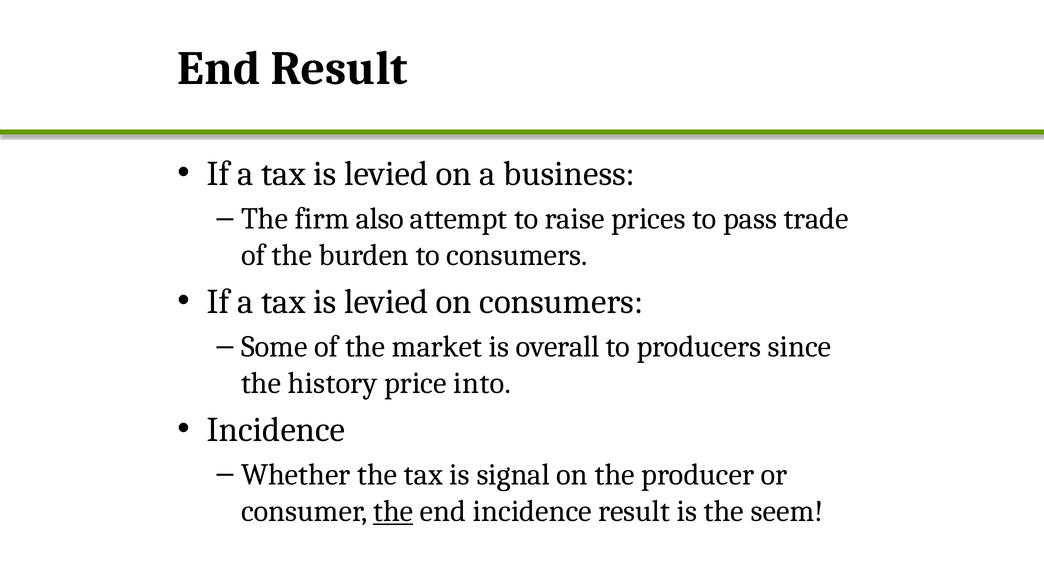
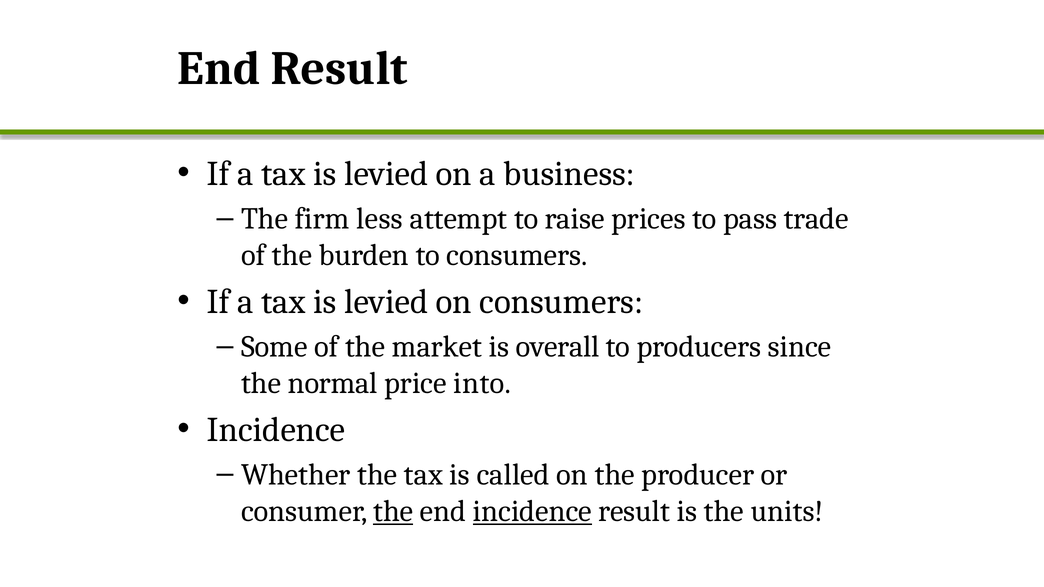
also: also -> less
history: history -> normal
signal: signal -> called
incidence at (532, 511) underline: none -> present
seem: seem -> units
